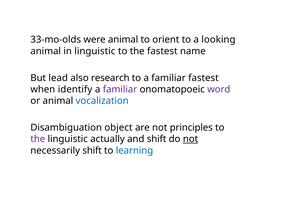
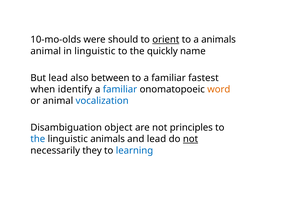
33-mo-olds: 33-mo-olds -> 10-mo-olds
were animal: animal -> should
orient underline: none -> present
a looking: looking -> animals
the fastest: fastest -> quickly
research: research -> between
familiar at (120, 89) colour: purple -> blue
word colour: purple -> orange
the at (38, 139) colour: purple -> blue
linguistic actually: actually -> animals
and shift: shift -> lead
necessarily shift: shift -> they
